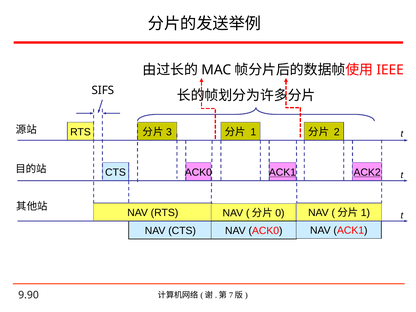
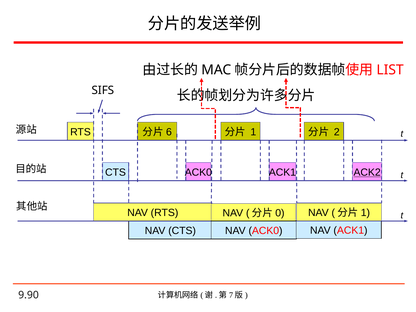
IEEE: IEEE -> LIST
3: 3 -> 6
ACK1 at (282, 172) underline: present -> none
